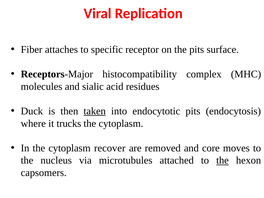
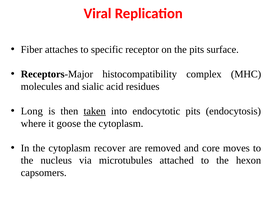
Duck: Duck -> Long
trucks: trucks -> goose
the at (222, 160) underline: present -> none
